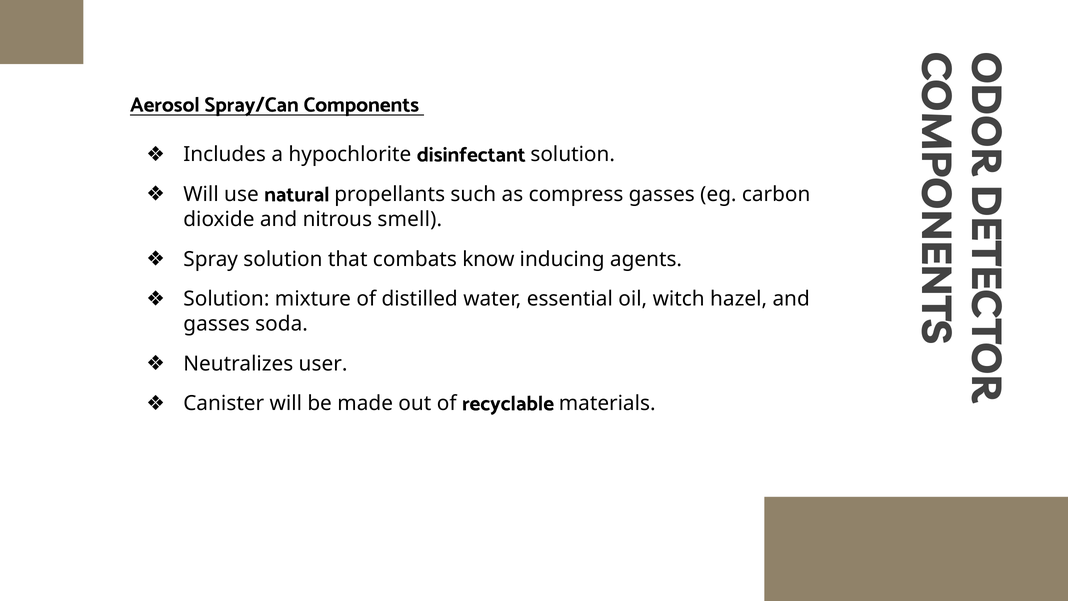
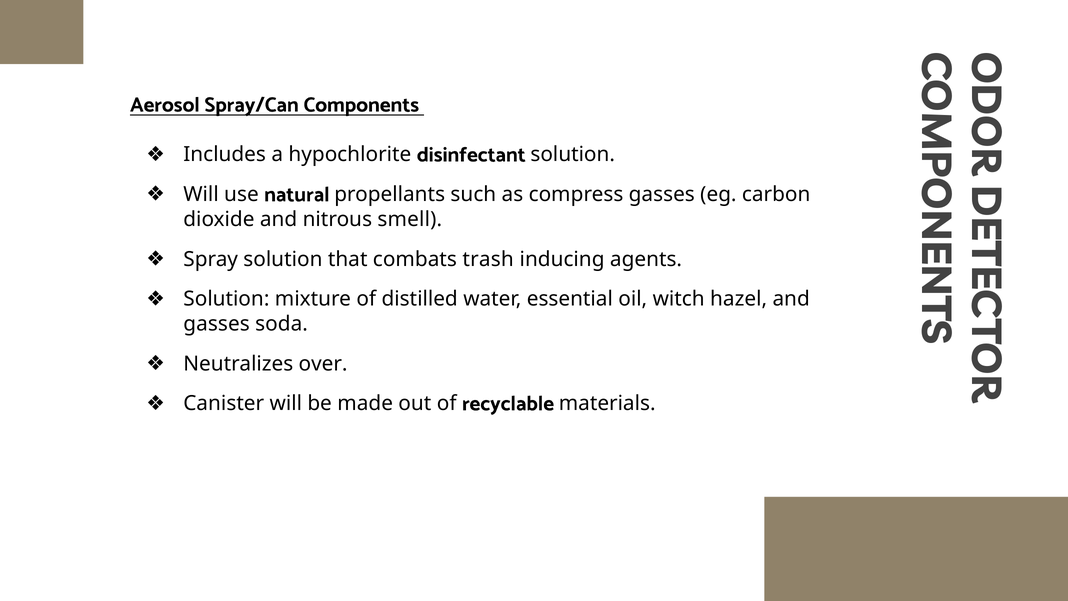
know: know -> trash
user: user -> over
